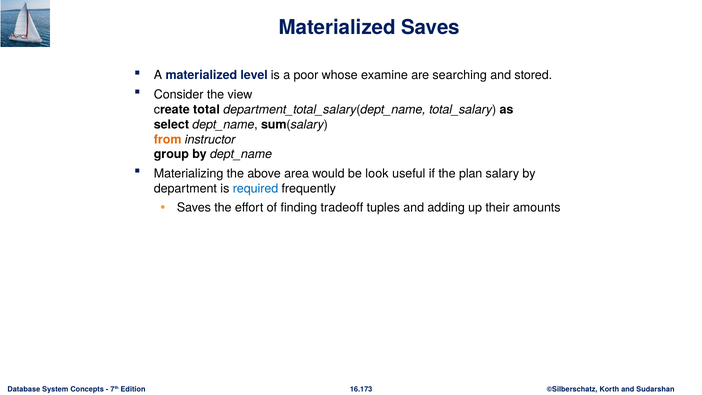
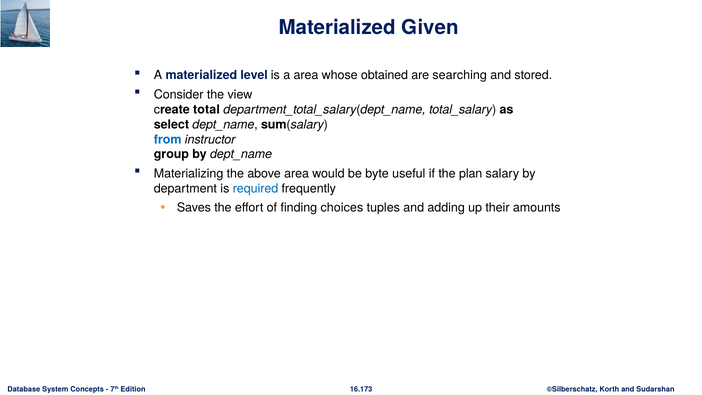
Materialized Saves: Saves -> Given
a poor: poor -> area
examine: examine -> obtained
from colour: orange -> blue
look: look -> byte
tradeoff: tradeoff -> choices
